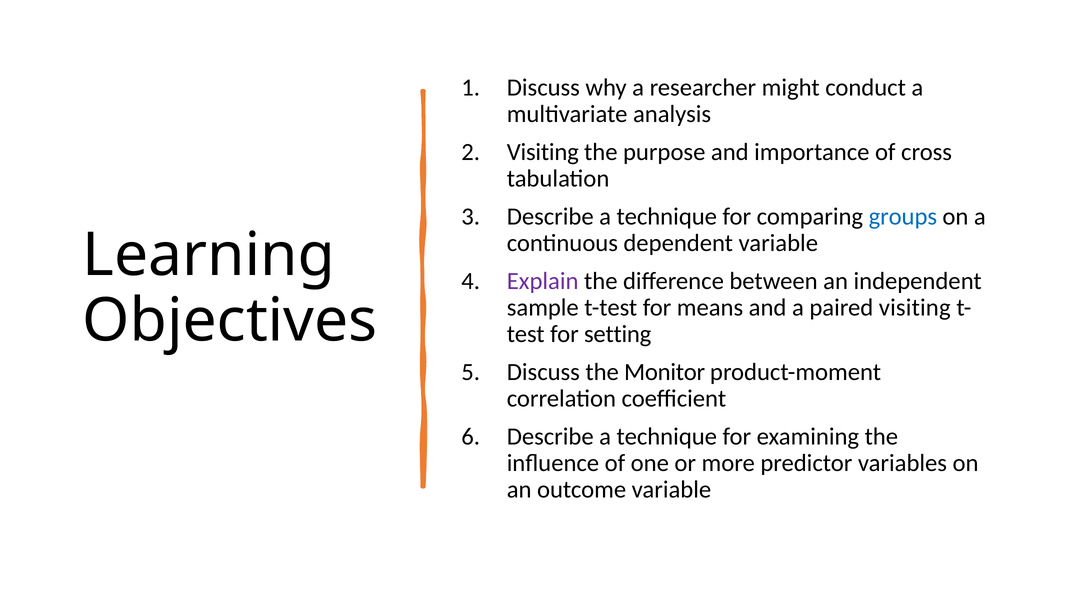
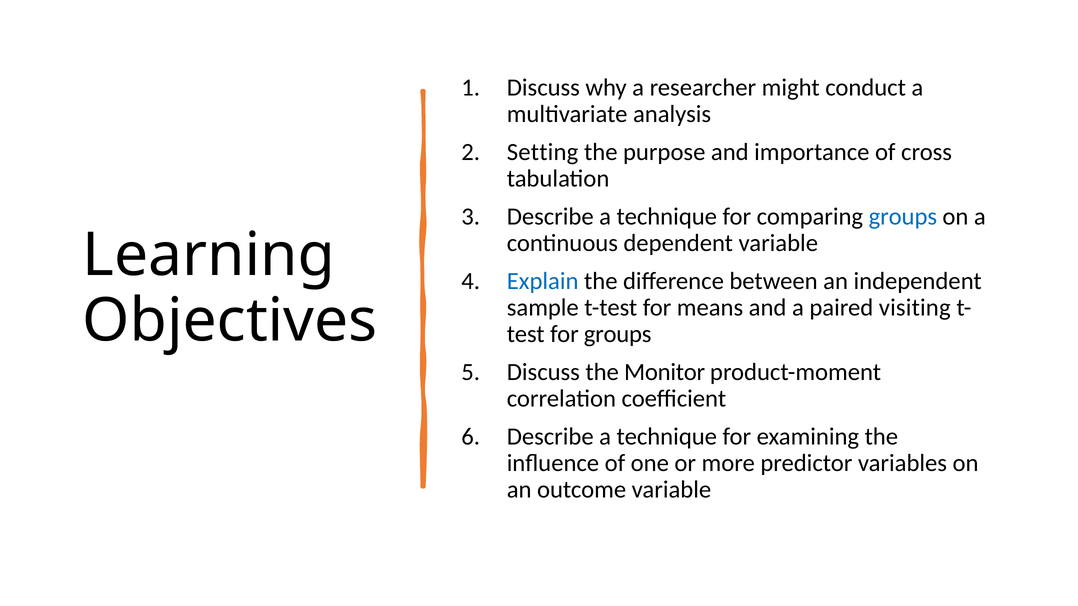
Visiting at (543, 152): Visiting -> Setting
Explain colour: purple -> blue
for setting: setting -> groups
